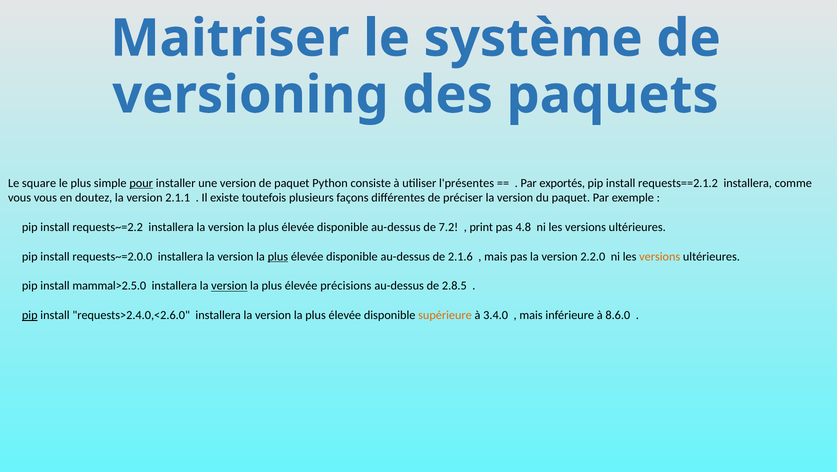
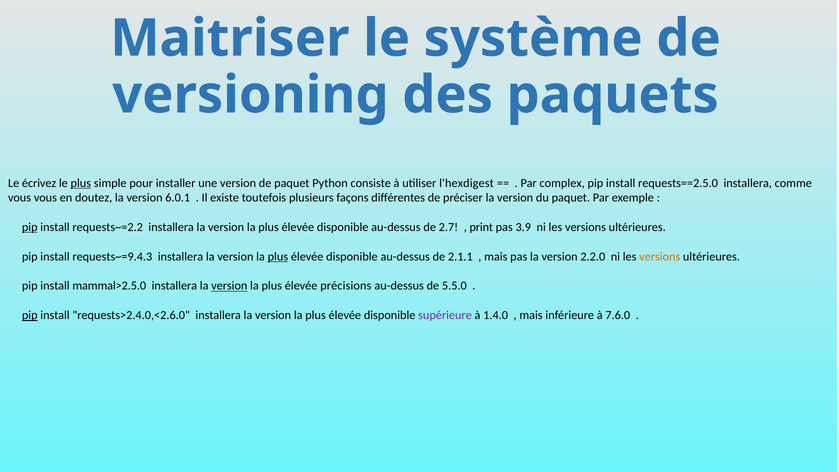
square: square -> écrivez
plus at (81, 183) underline: none -> present
pour underline: present -> none
l'présentes: l'présentes -> l'hexdigest
exportés: exportés -> complex
requests==2.1.2: requests==2.1.2 -> requests==2.5.0
2.1.1: 2.1.1 -> 6.0.1
pip at (30, 227) underline: none -> present
7.2: 7.2 -> 2.7
4.8: 4.8 -> 3.9
requests~=2.0.0: requests~=2.0.0 -> requests~=9.4.3
2.1.6: 2.1.6 -> 2.1.1
2.8.5: 2.8.5 -> 5.5.0
supérieure colour: orange -> purple
3.4.0: 3.4.0 -> 1.4.0
8.6.0: 8.6.0 -> 7.6.0
